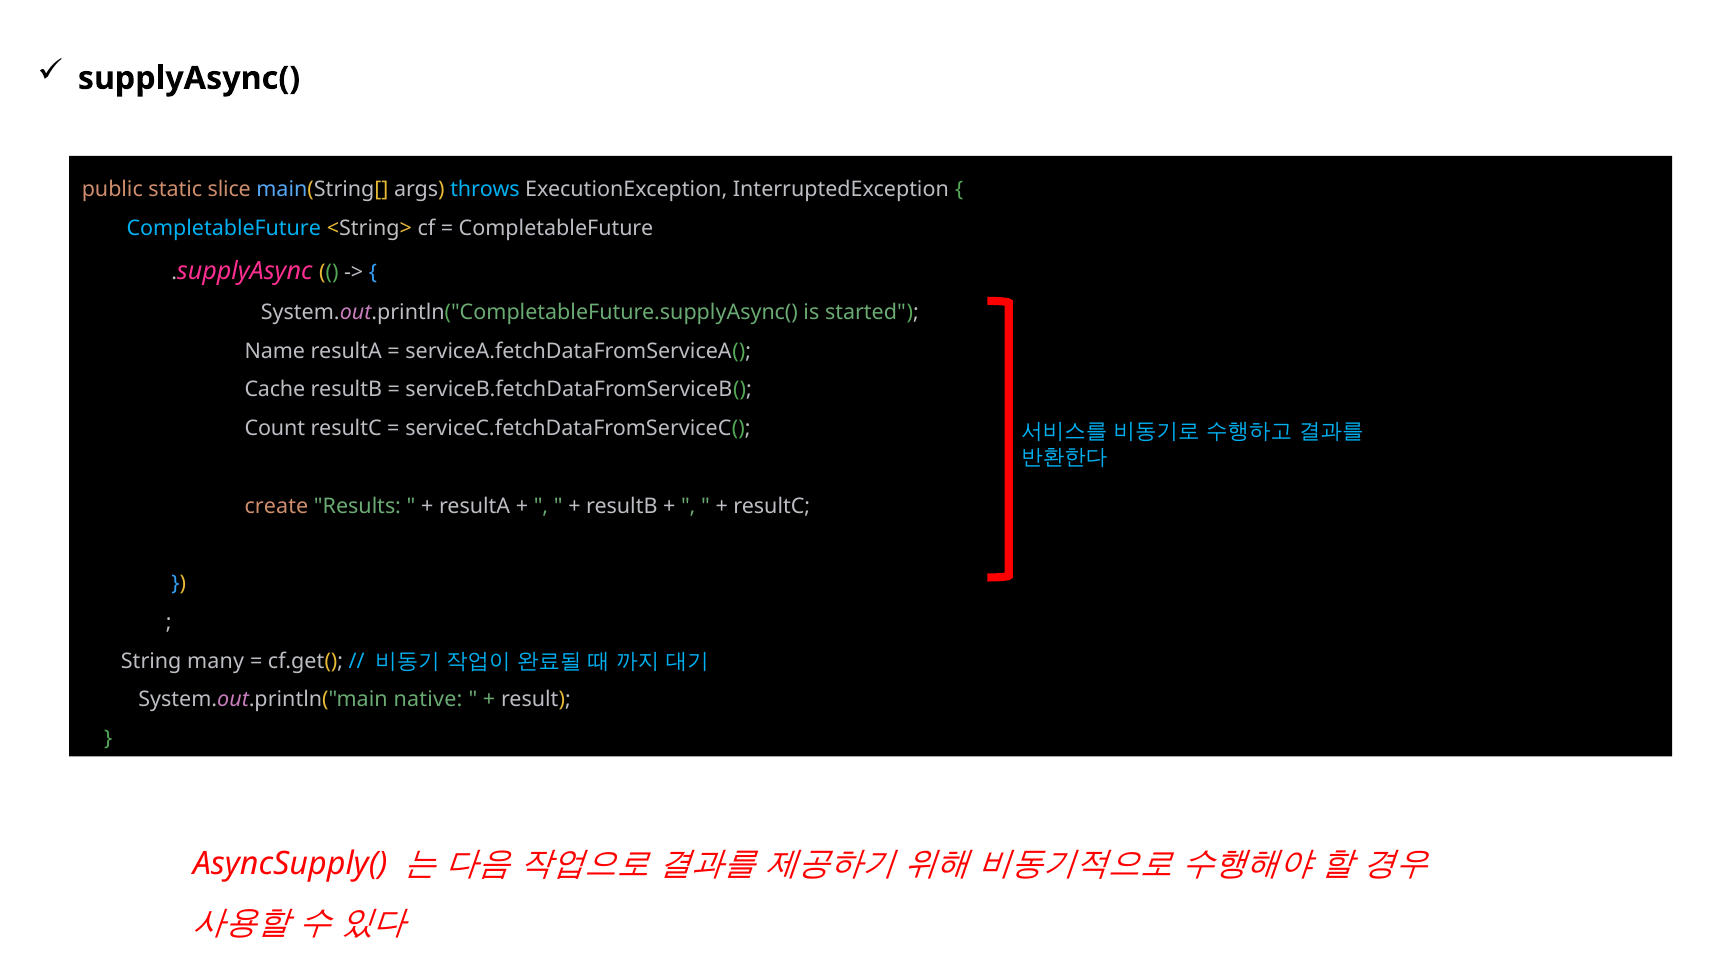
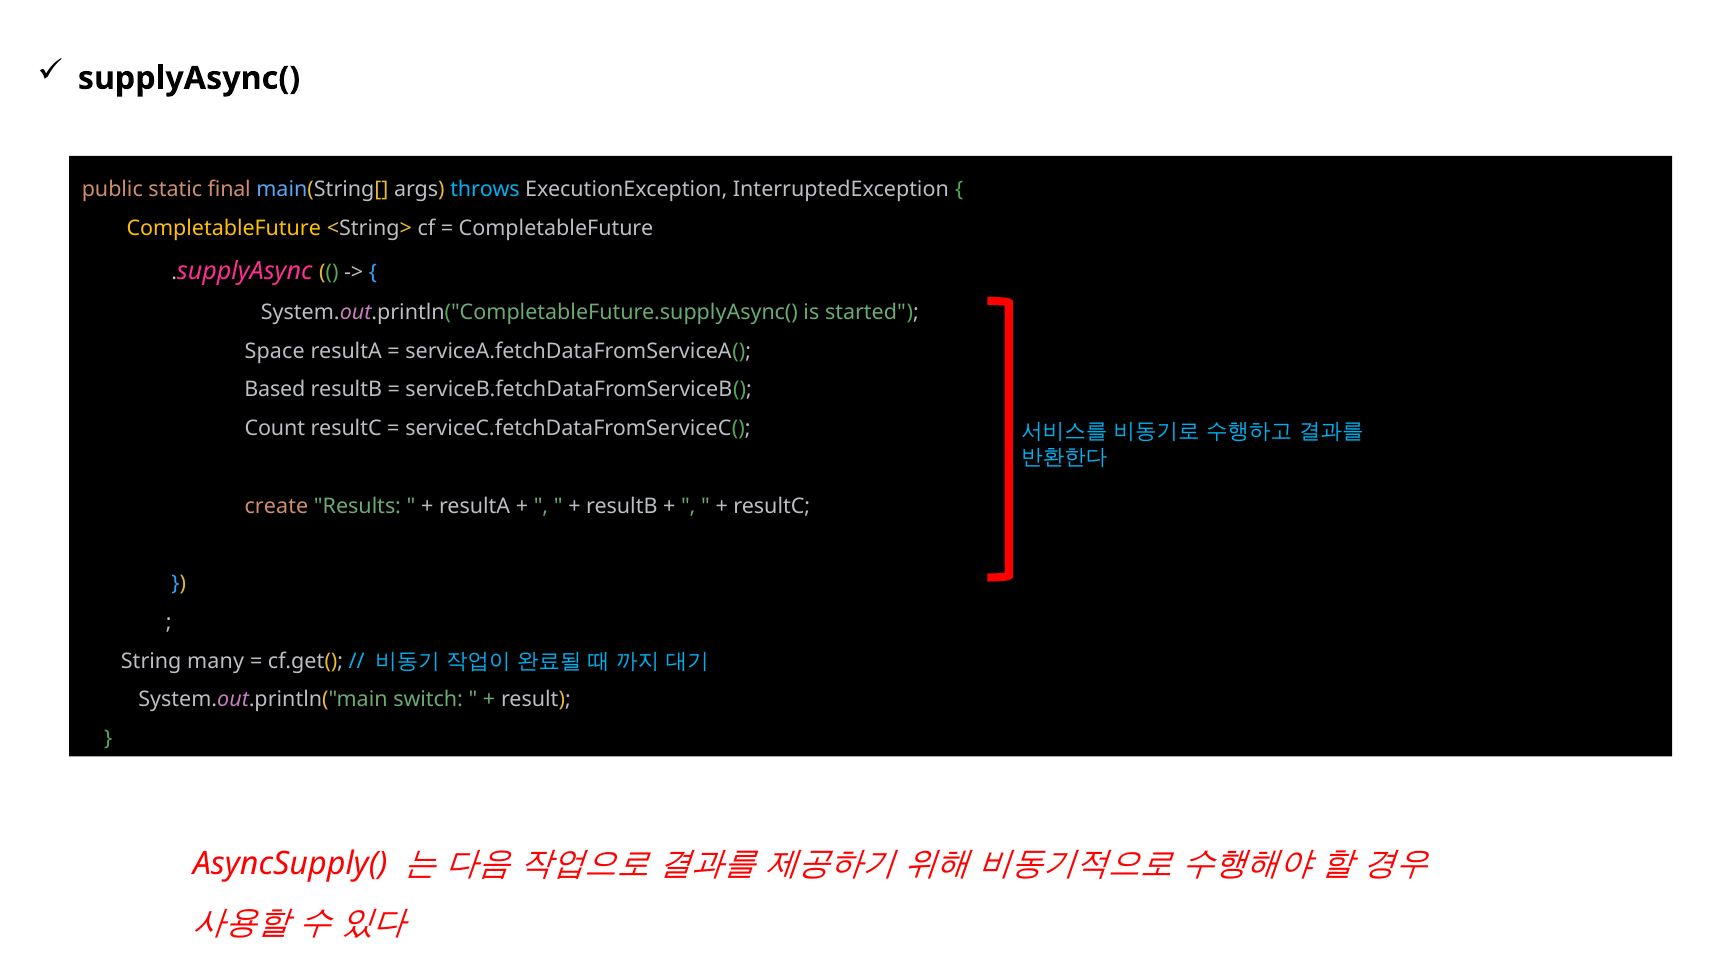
slice: slice -> final
CompletableFuture at (224, 228) colour: light blue -> yellow
Name: Name -> Space
Cache: Cache -> Based
native: native -> switch
